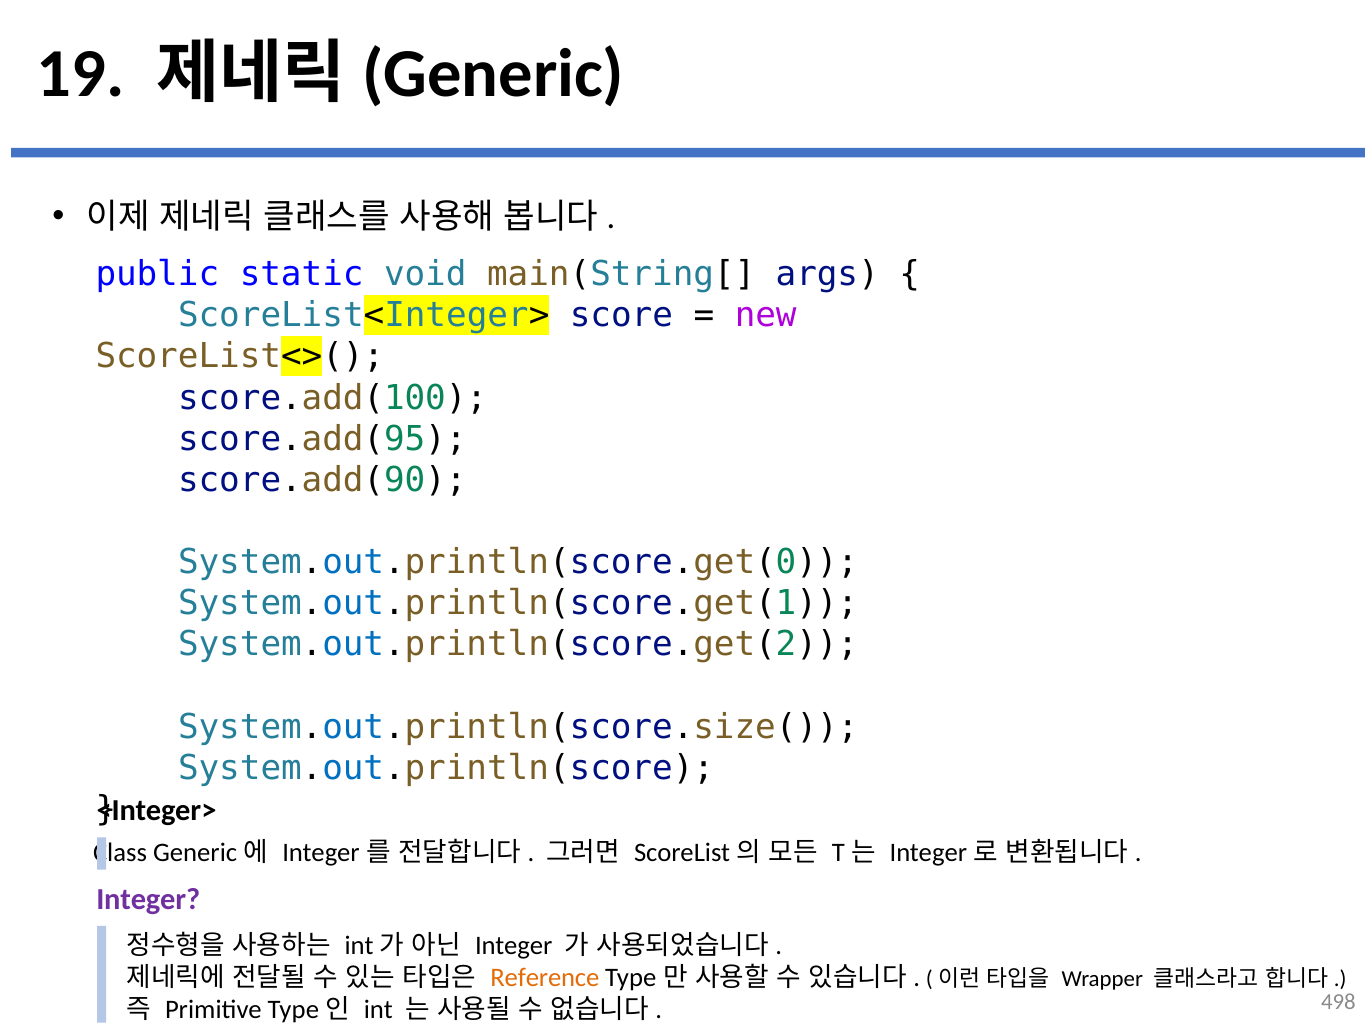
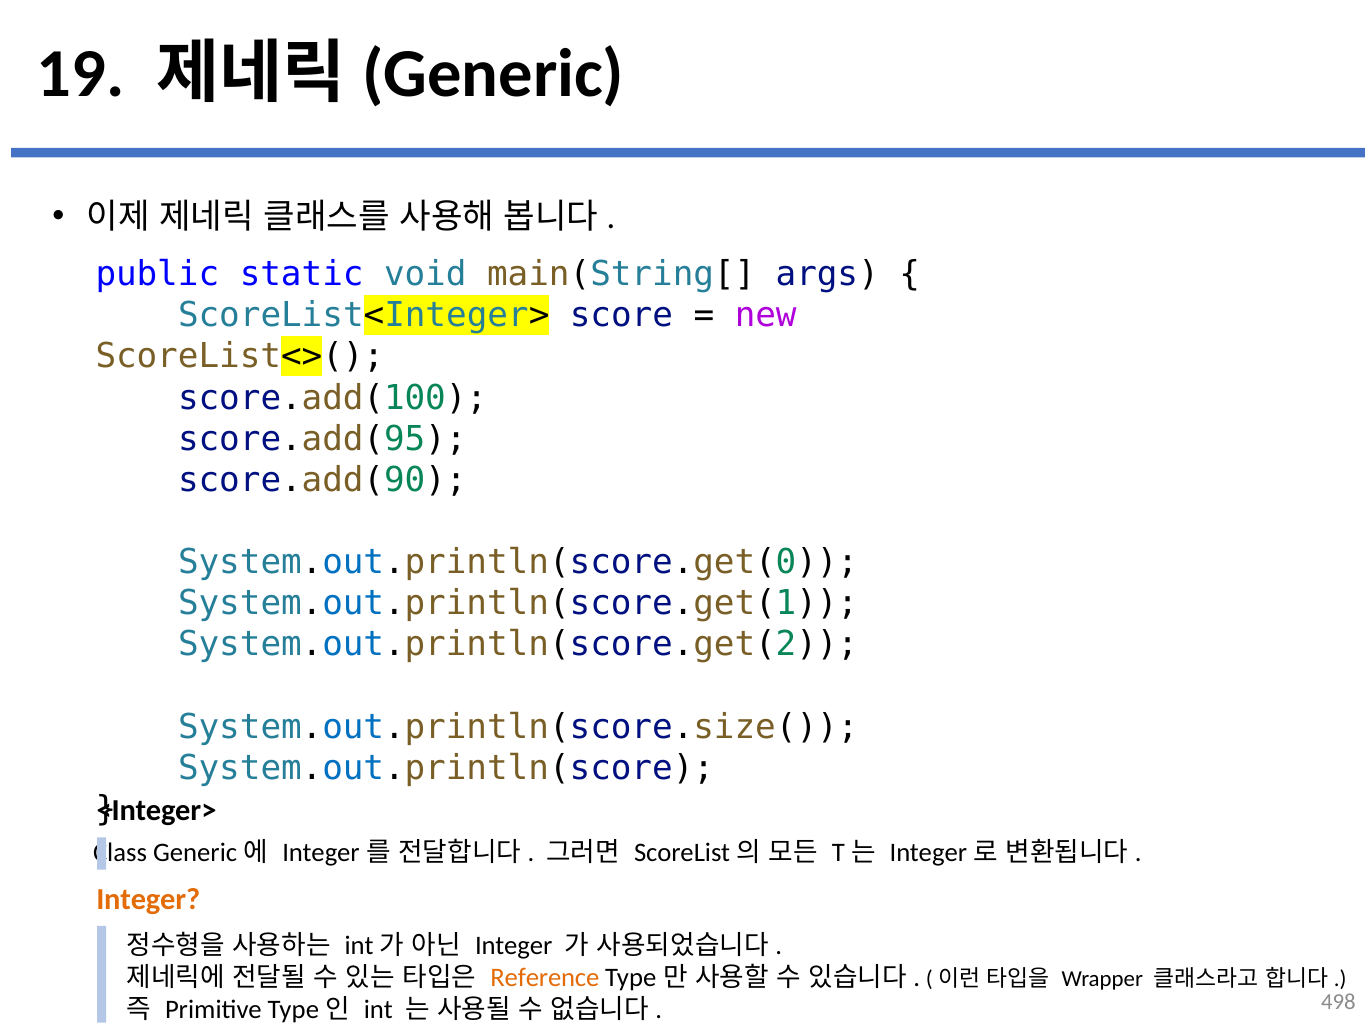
Integer at (148, 899) colour: purple -> orange
